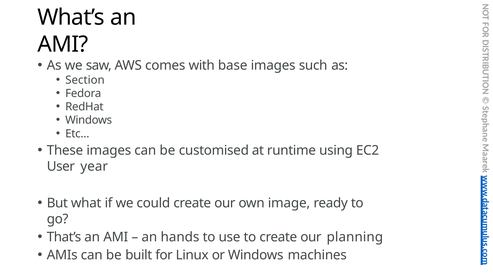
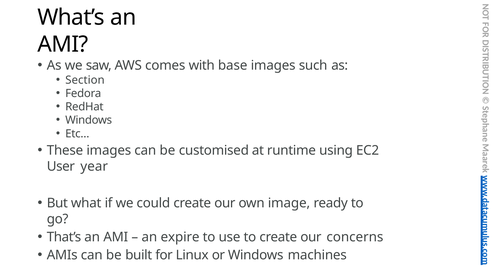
hands: hands -> expire
planning: planning -> concerns
